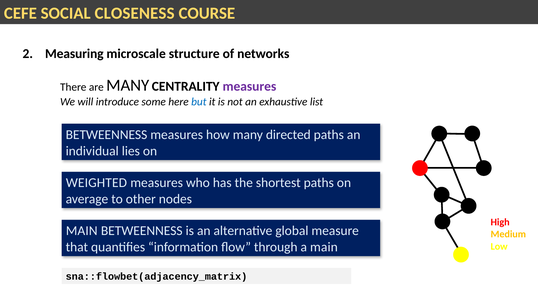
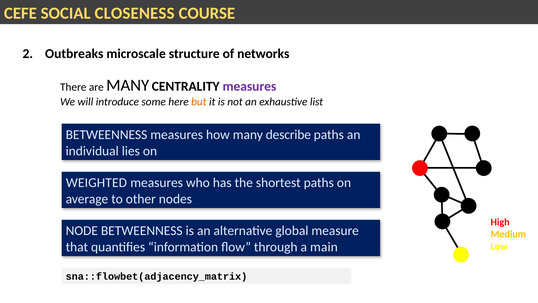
Measuring: Measuring -> Outbreaks
but colour: blue -> orange
directed: directed -> describe
MAIN at (82, 231): MAIN -> NODE
